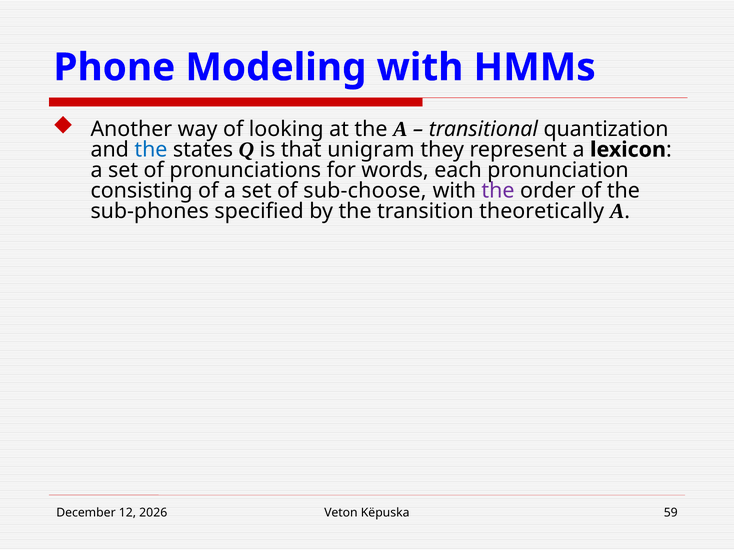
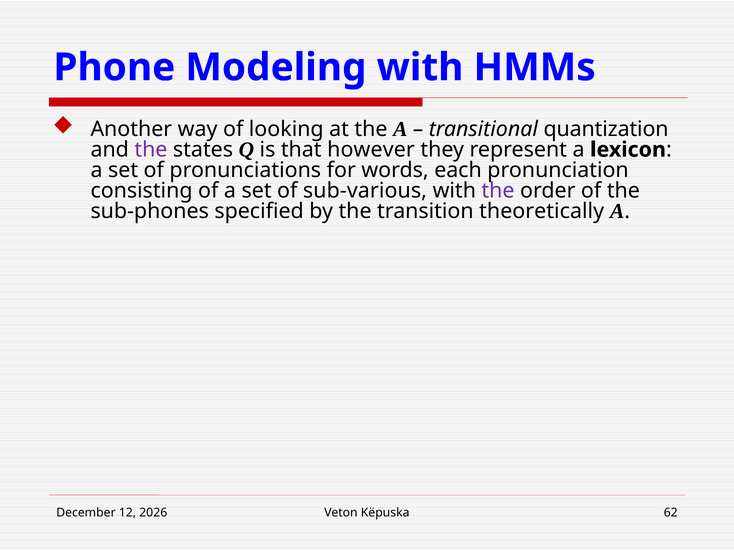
the at (151, 150) colour: blue -> purple
unigram: unigram -> however
sub-choose: sub-choose -> sub-various
59: 59 -> 62
